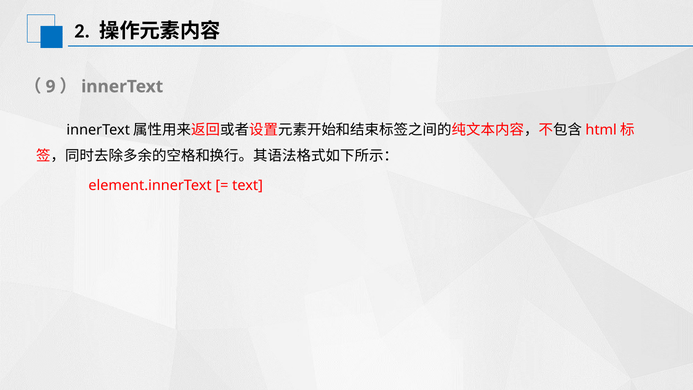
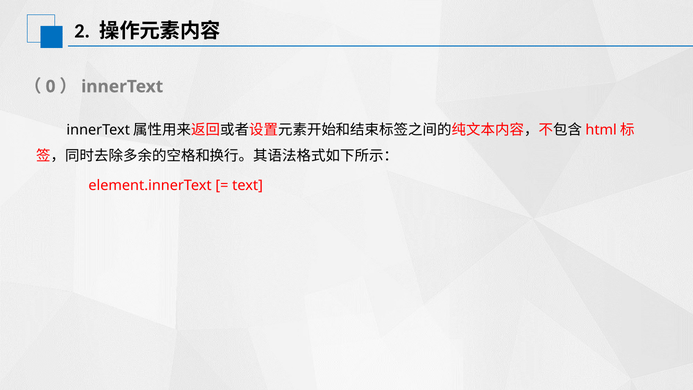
9: 9 -> 0
